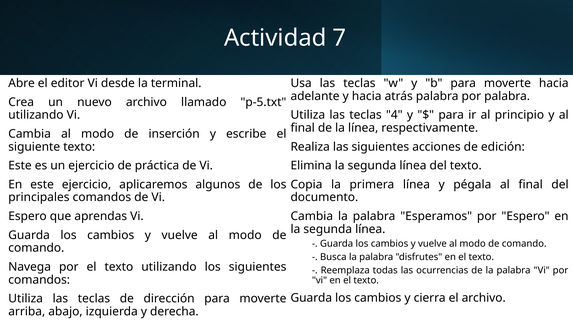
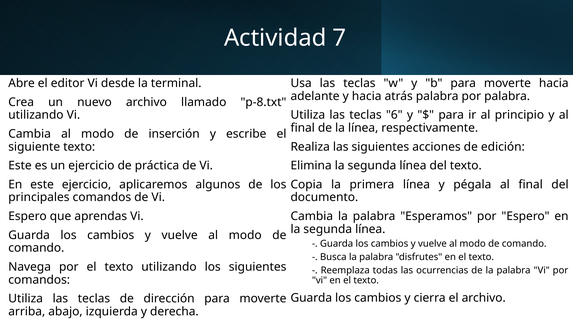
p-5.txt: p-5.txt -> p-8.txt
4: 4 -> 6
